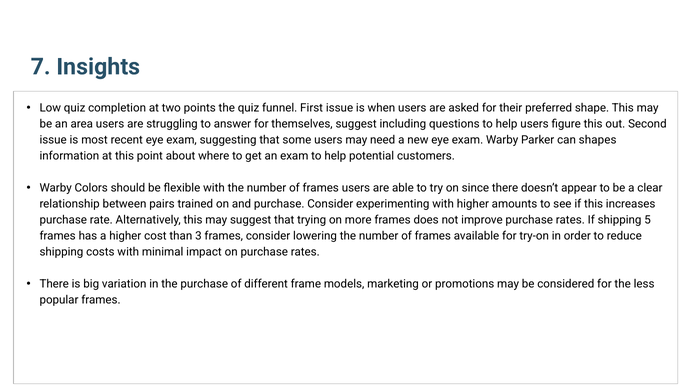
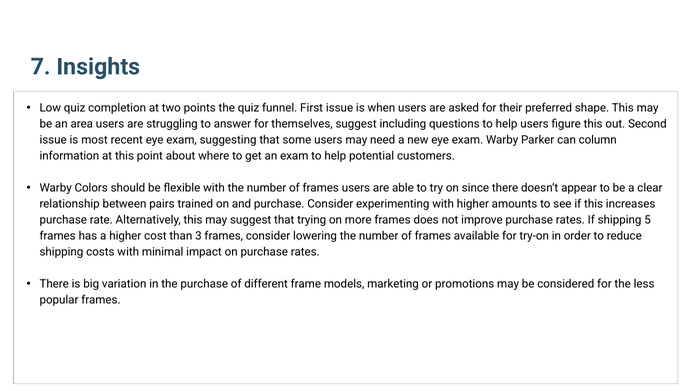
shapes: shapes -> column
